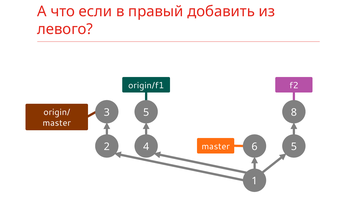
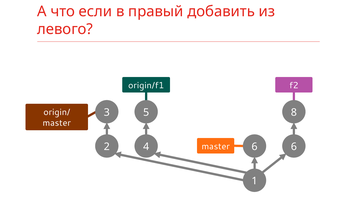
master 5: 5 -> 6
